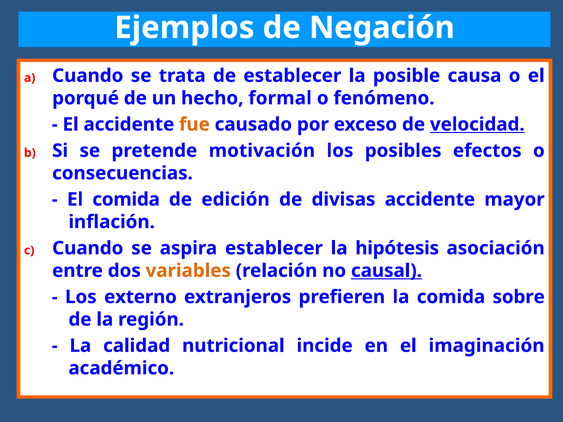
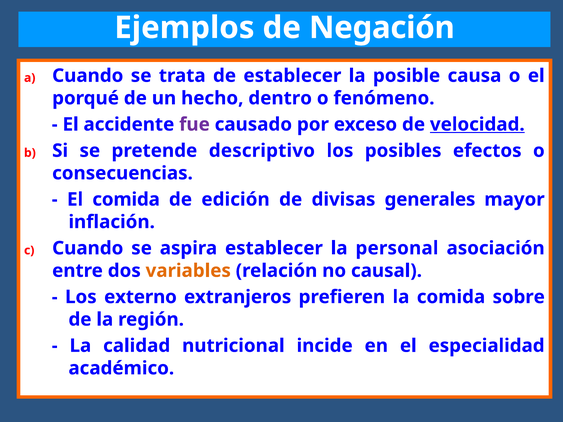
formal: formal -> dentro
fue colour: orange -> purple
motivación: motivación -> descriptivo
divisas accidente: accidente -> generales
hipótesis: hipótesis -> personal
causal underline: present -> none
imaginación: imaginación -> especialidad
